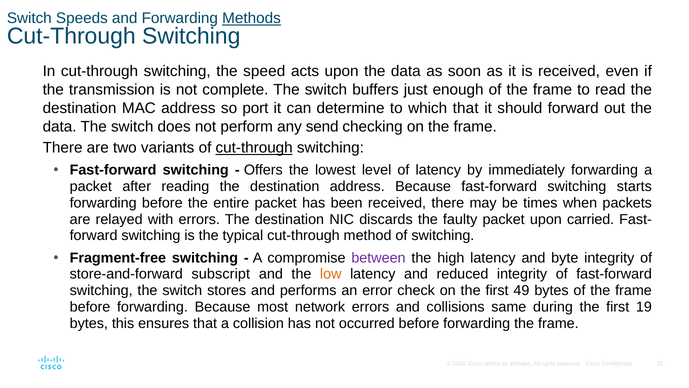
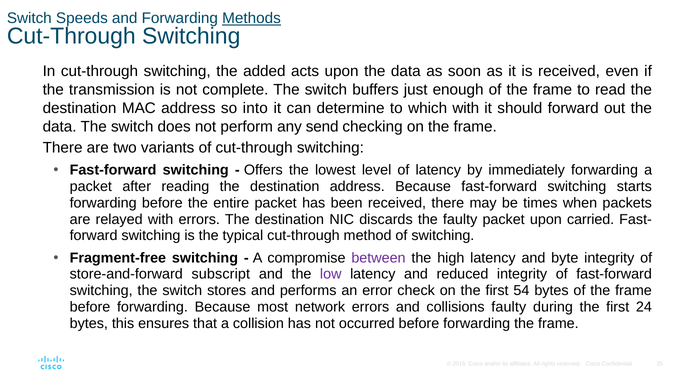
speed: speed -> added
port: port -> into
which that: that -> with
cut-through at (254, 148) underline: present -> none
low colour: orange -> purple
49: 49 -> 54
collisions same: same -> faulty
19: 19 -> 24
